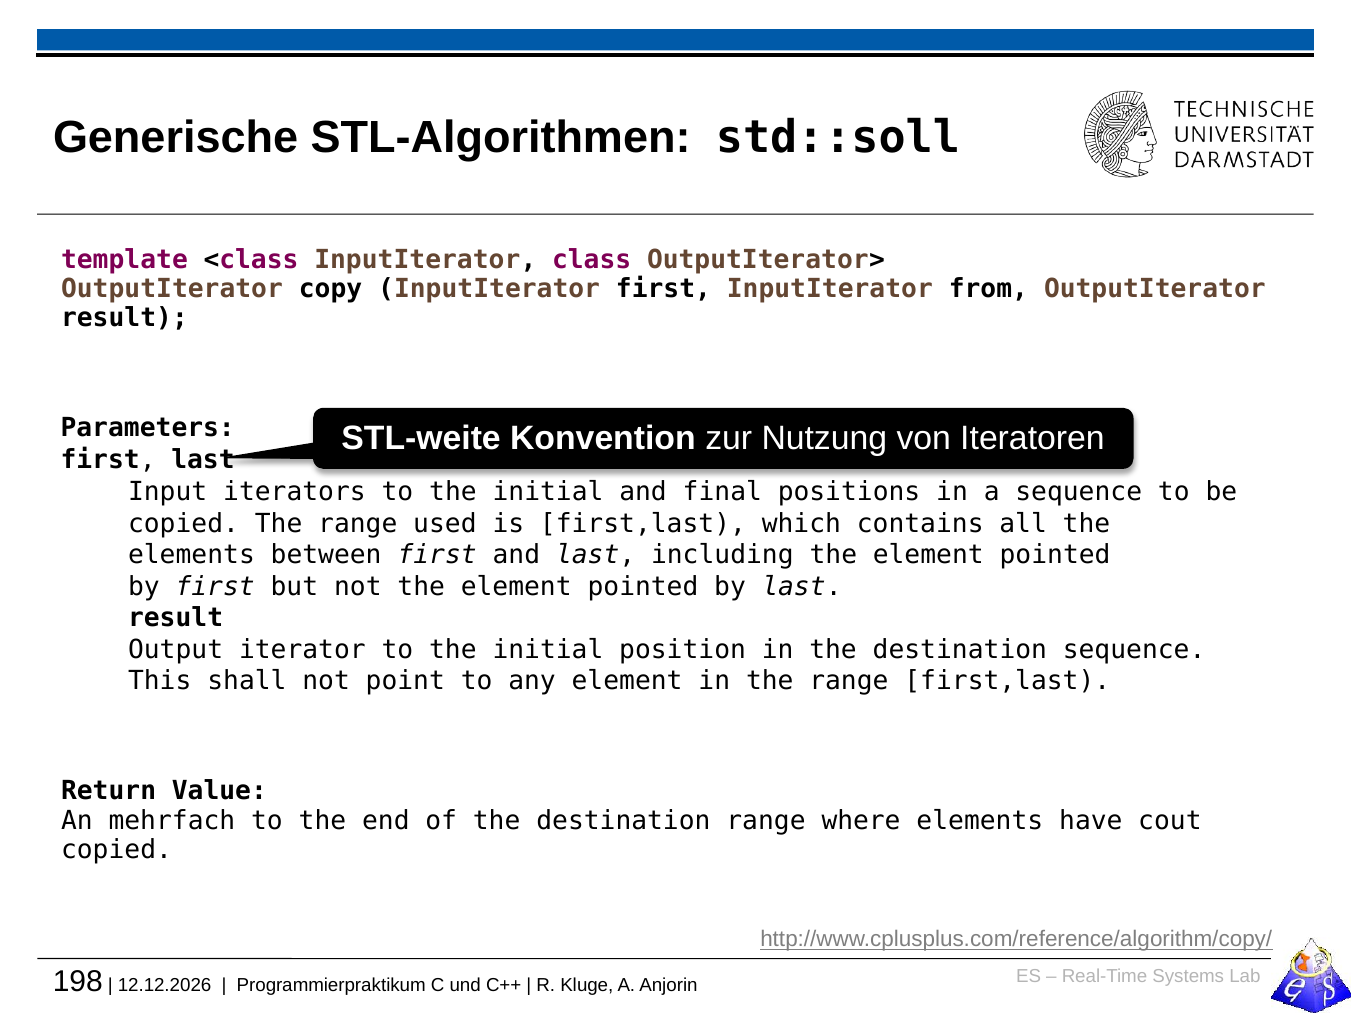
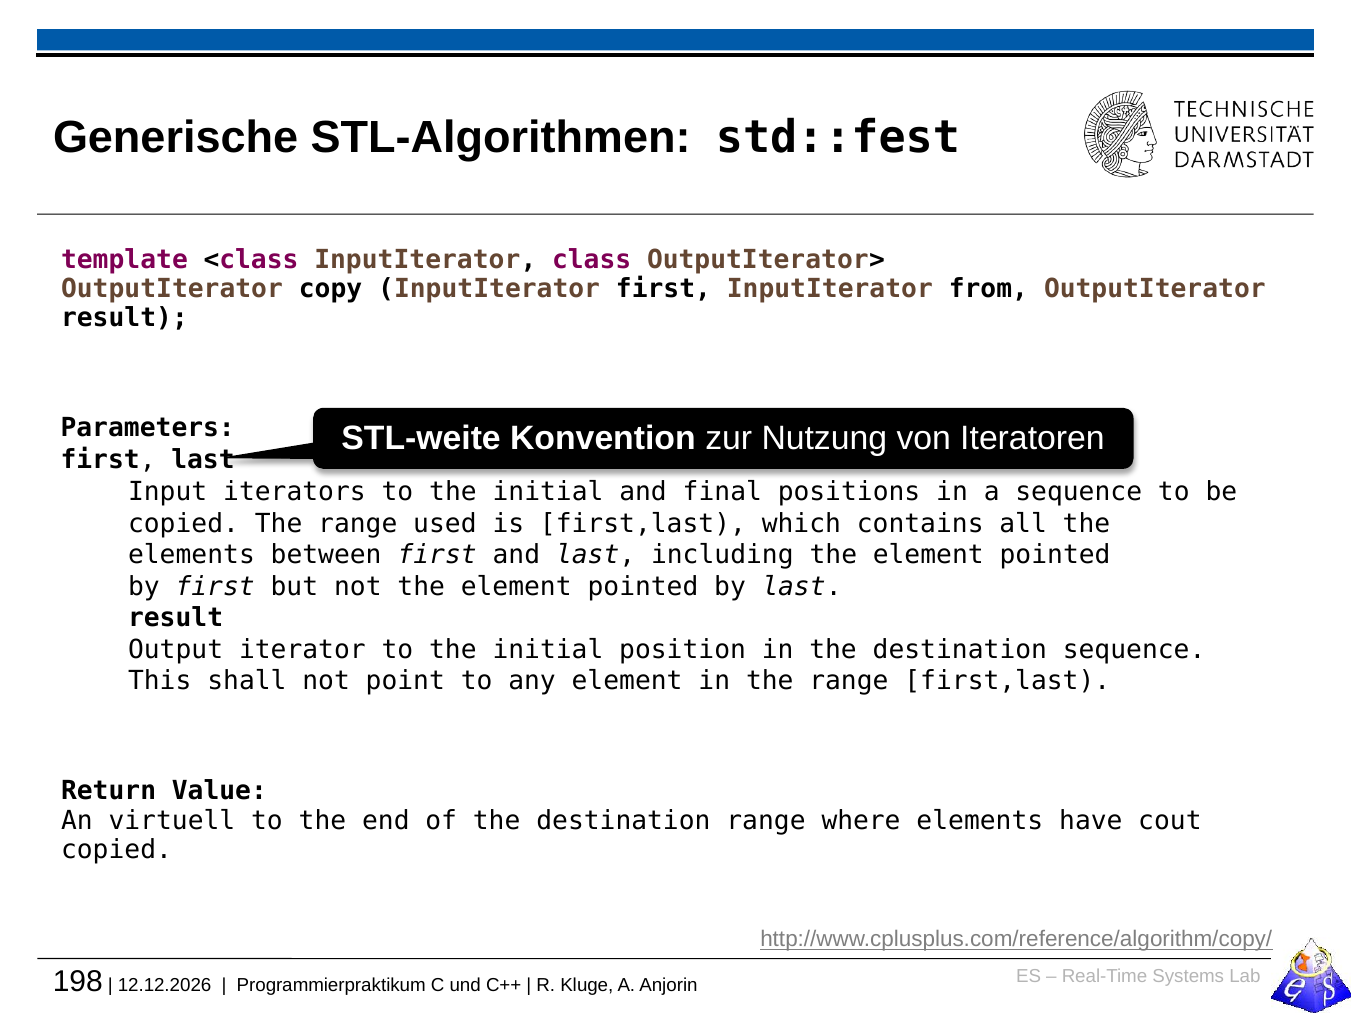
std::soll: std::soll -> std::fest
mehrfach: mehrfach -> virtuell
